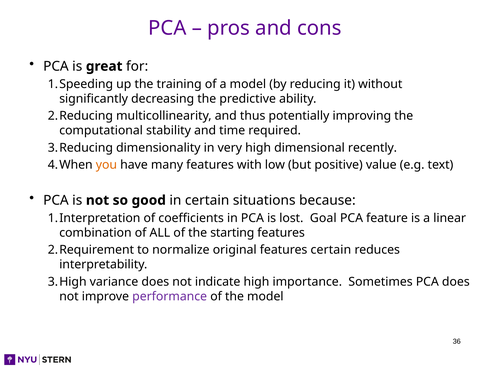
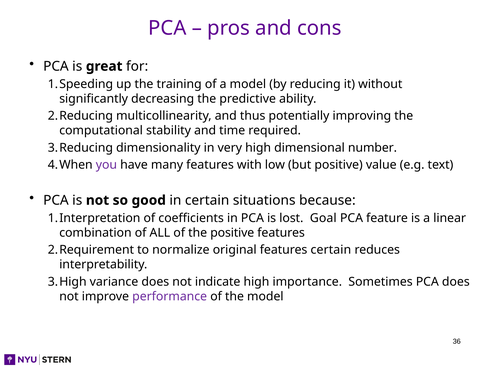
recently: recently -> number
you colour: orange -> purple
the starting: starting -> positive
